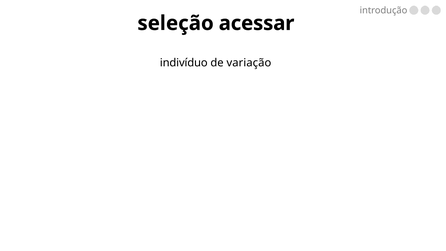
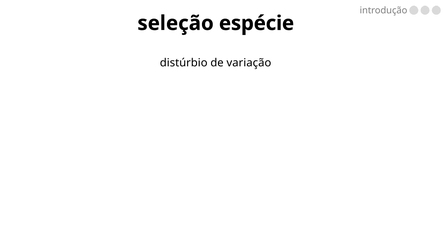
acessar: acessar -> espécie
indivíduo: indivíduo -> distúrbio
